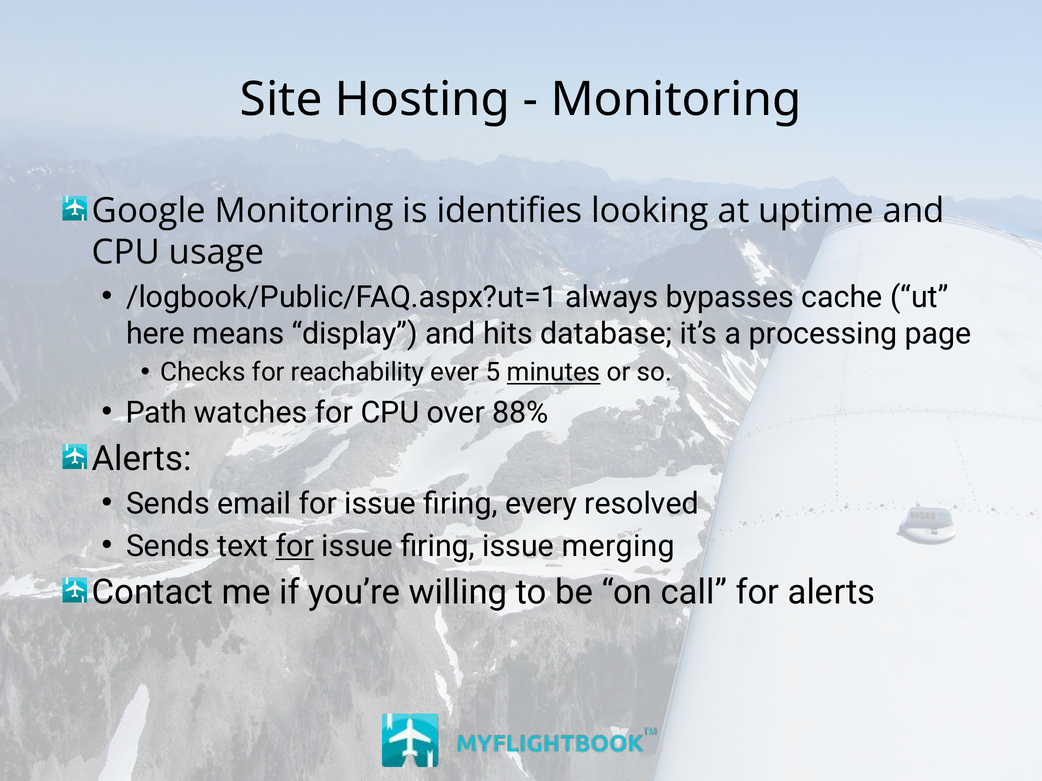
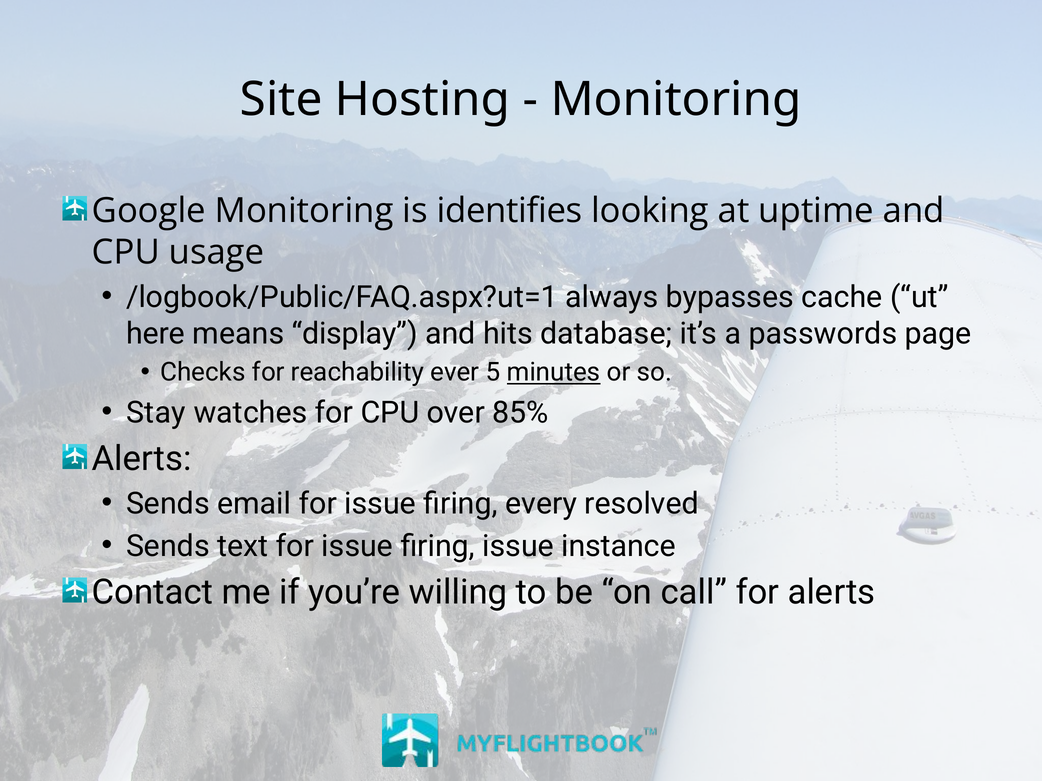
processing: processing -> passwords
Path: Path -> Stay
88%: 88% -> 85%
for at (295, 547) underline: present -> none
merging: merging -> instance
